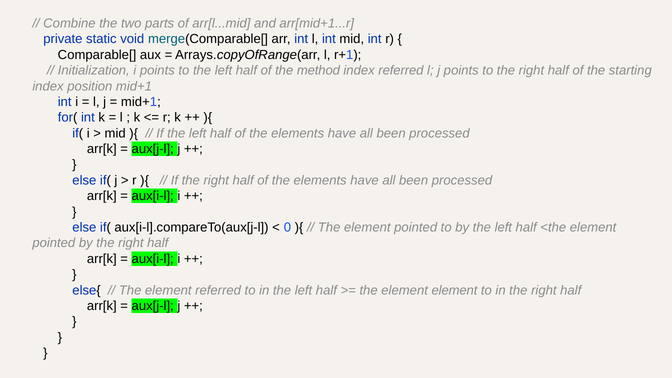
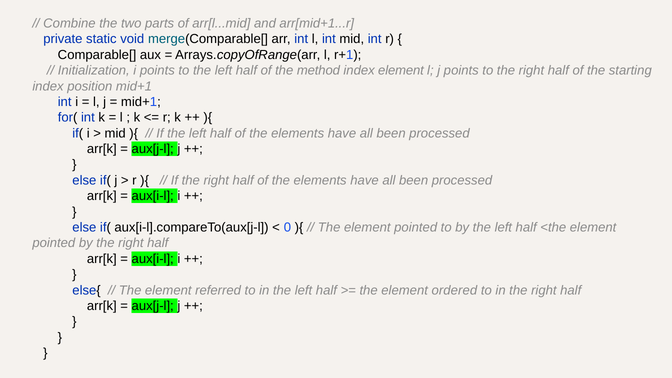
index referred: referred -> element
element element: element -> ordered
